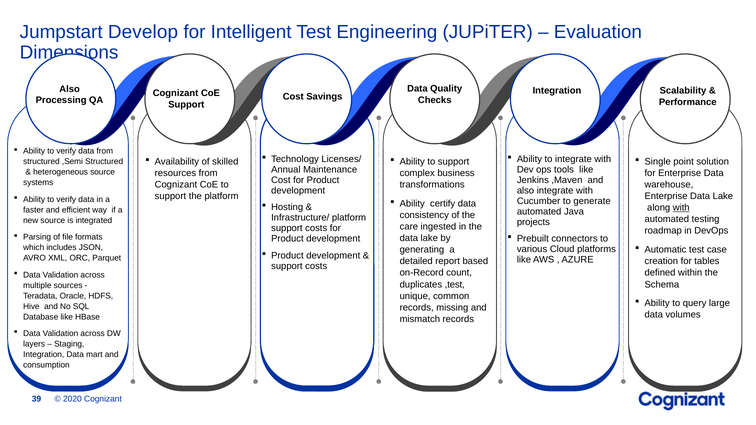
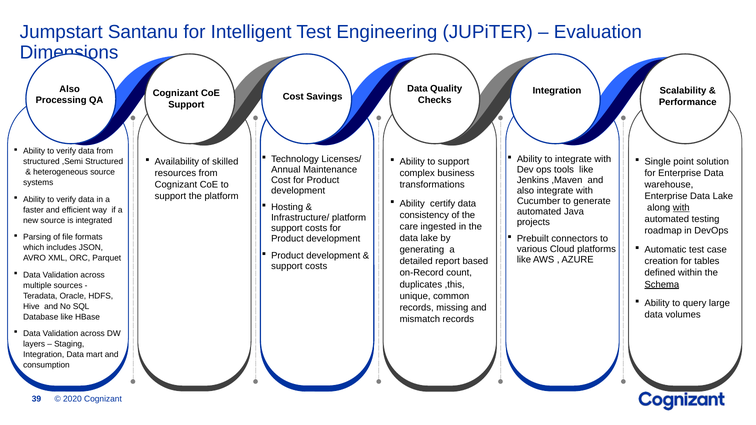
Develop: Develop -> Santanu
,test: ,test -> ,this
Schema underline: none -> present
